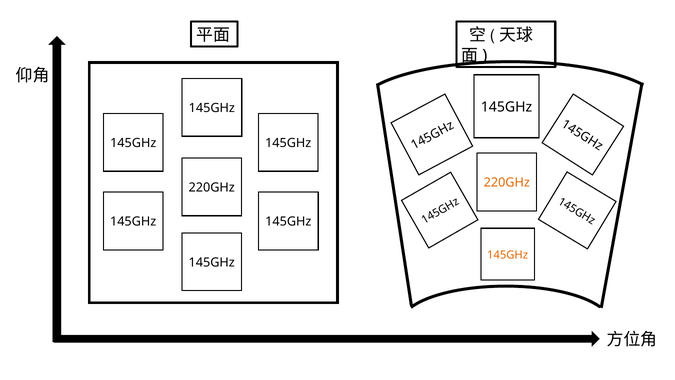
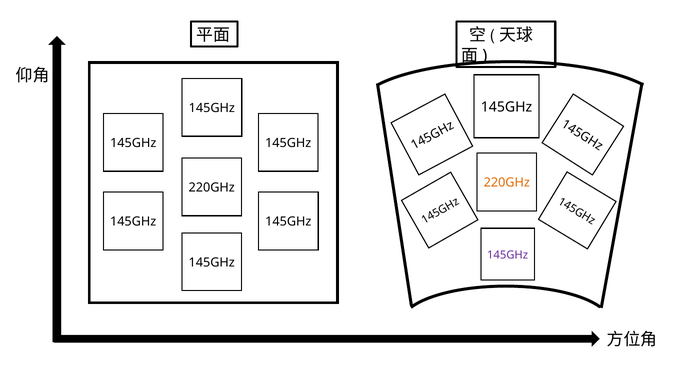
145GHz at (508, 255) colour: orange -> purple
